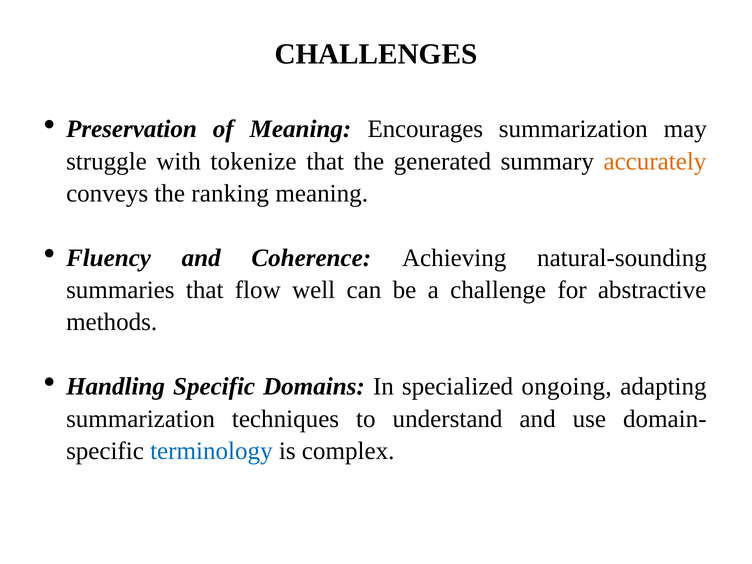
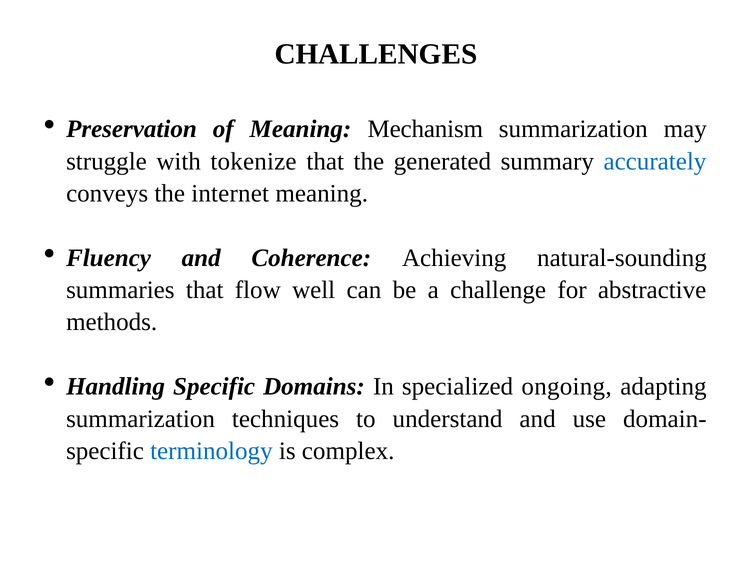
Encourages: Encourages -> Mechanism
accurately colour: orange -> blue
ranking: ranking -> internet
